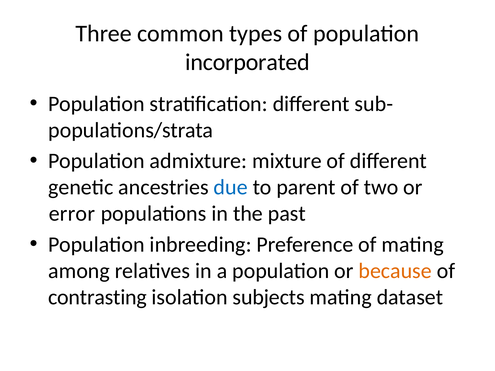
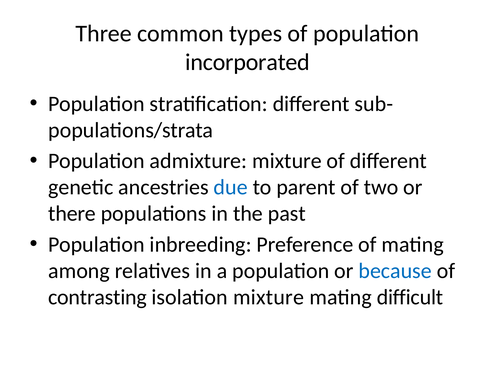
error: error -> there
because colour: orange -> blue
isolation subjects: subjects -> mixture
dataset: dataset -> difficult
